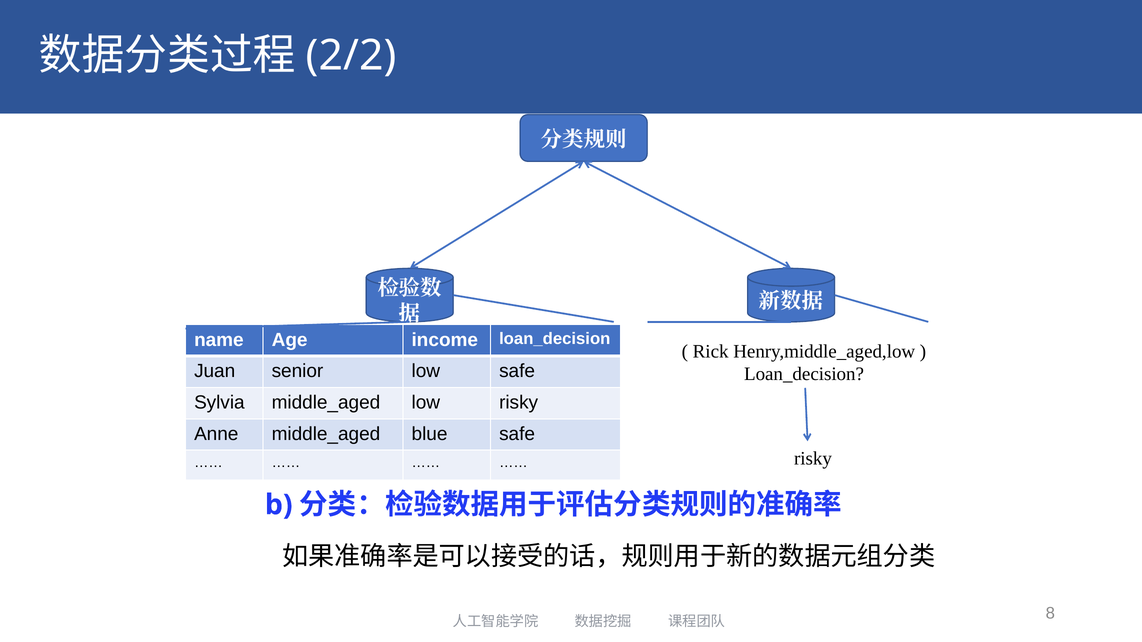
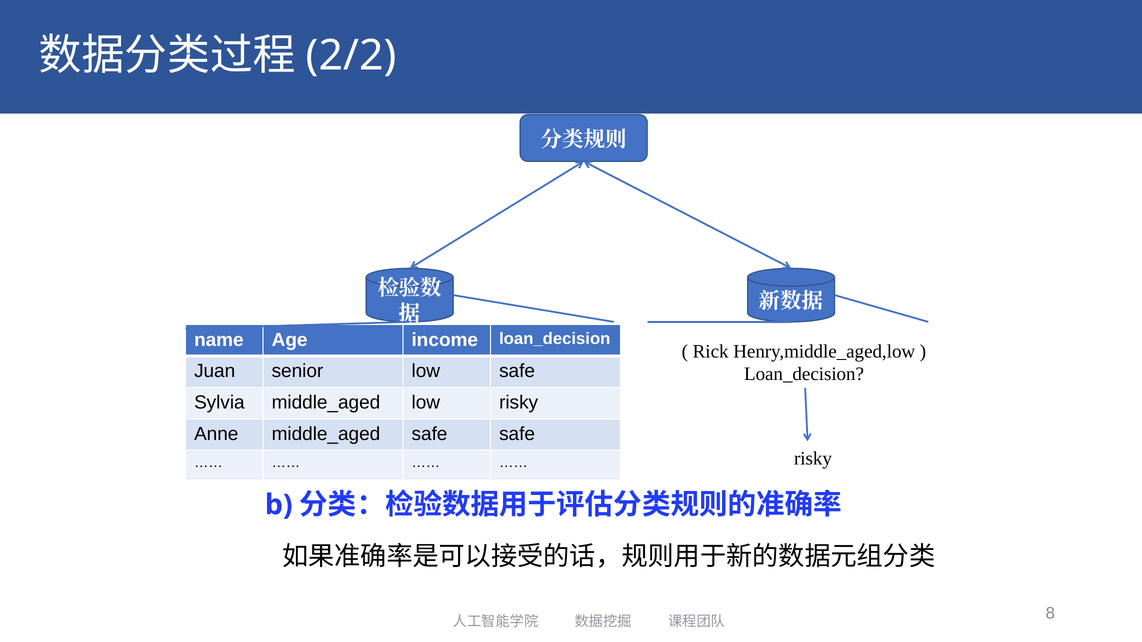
blue at (430, 434): blue -> safe
